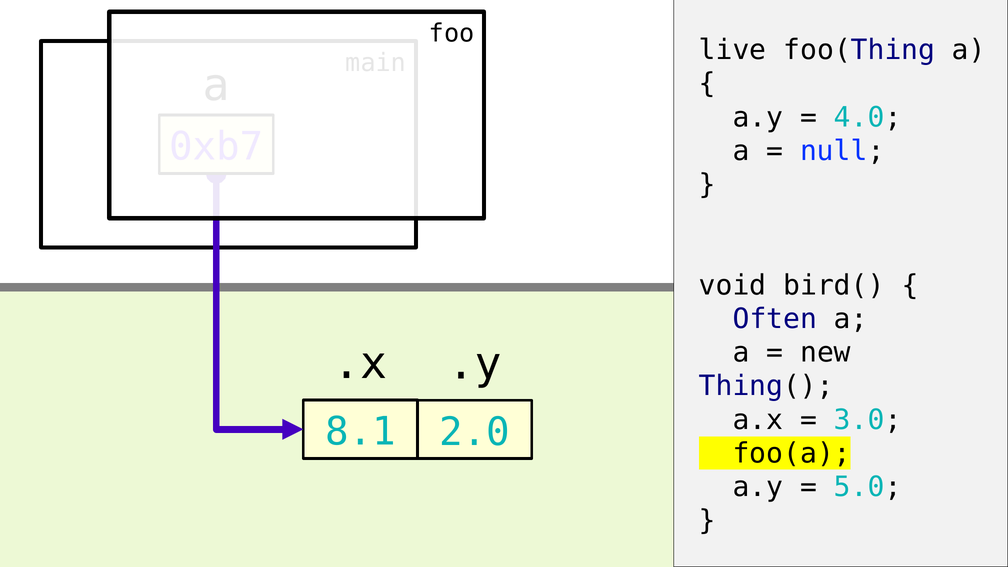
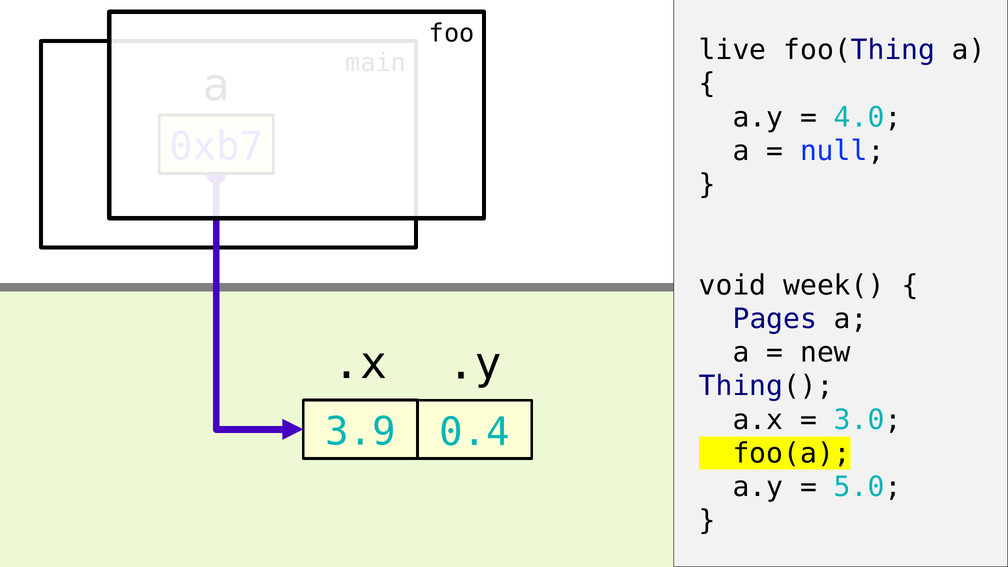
bird(: bird( -> week(
Often: Often -> Pages
8.1: 8.1 -> 3.9
2.0: 2.0 -> 0.4
